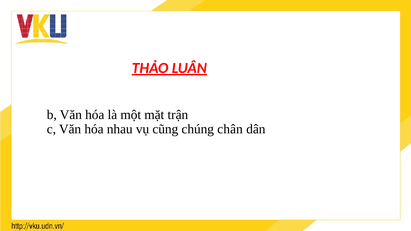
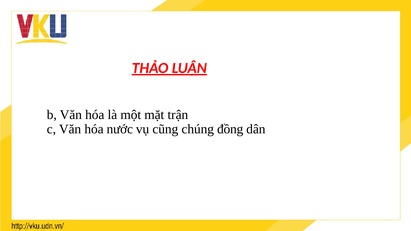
nhau: nhau -> nước
chân: chân -> đồng
